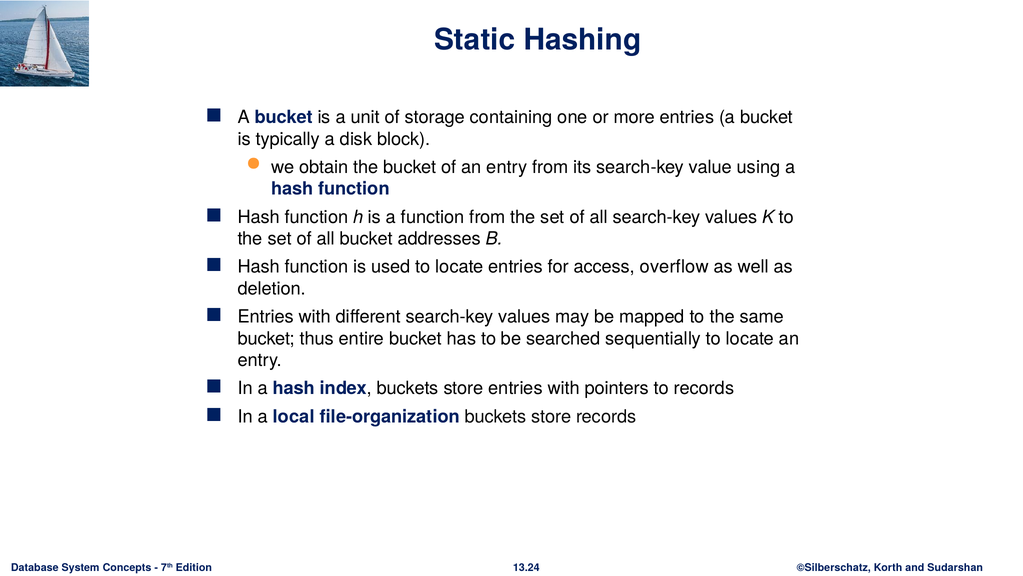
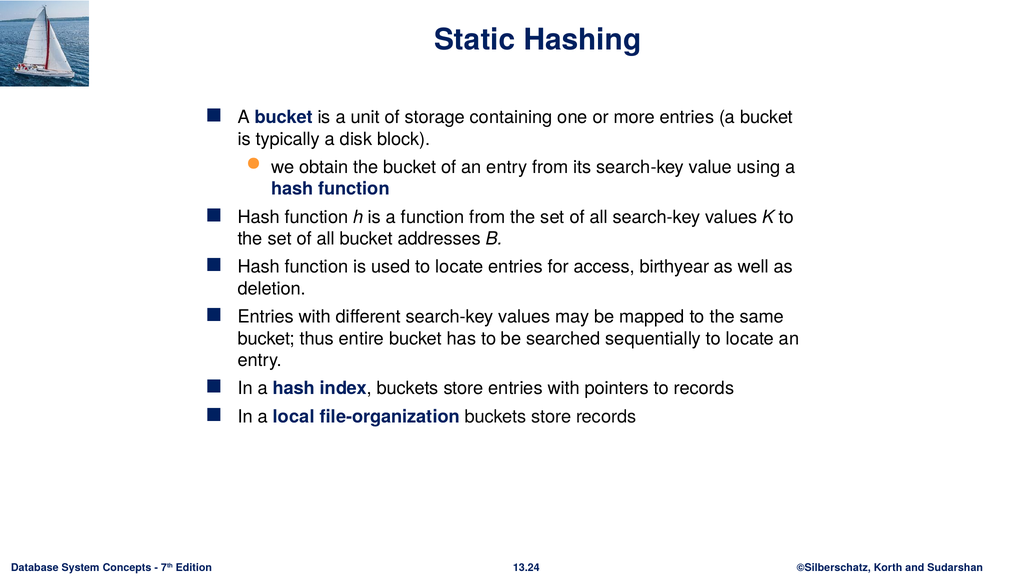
overflow: overflow -> birthyear
